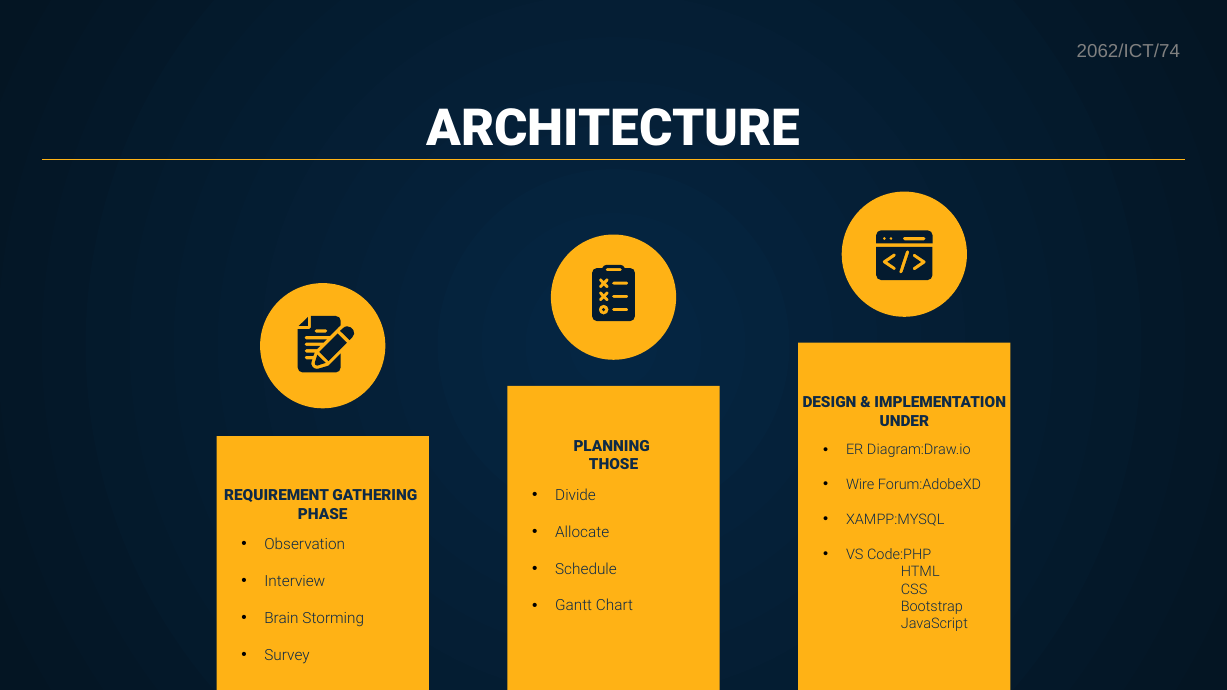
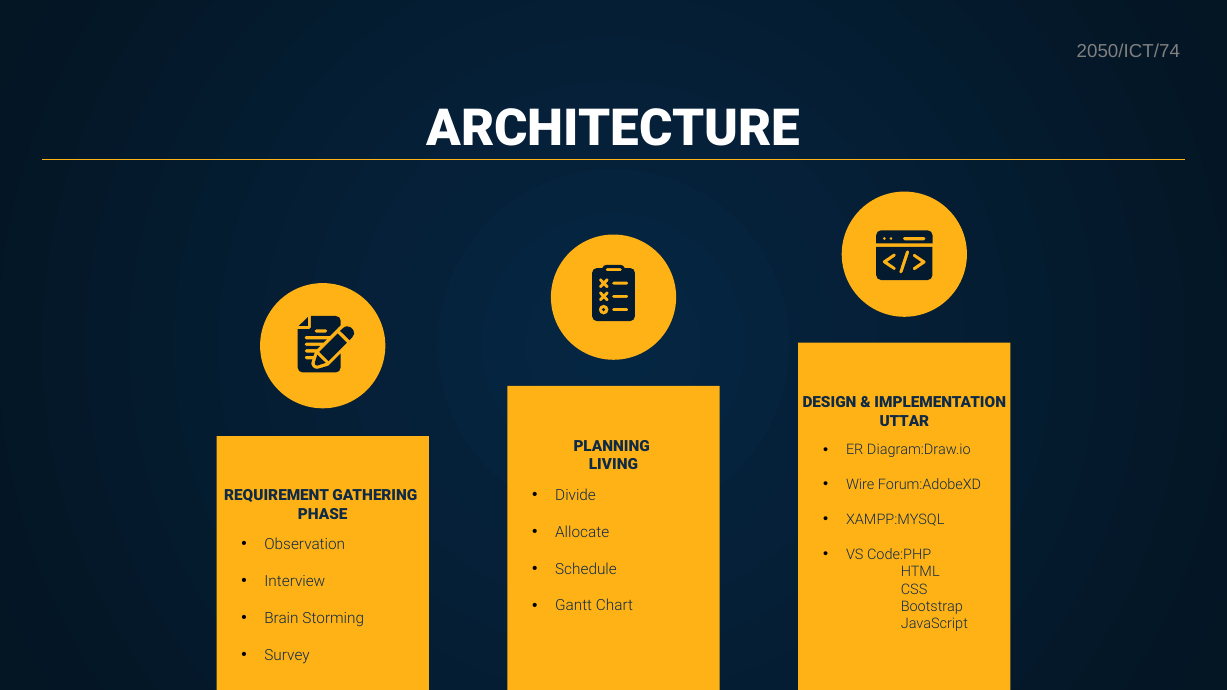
2062/ICT/74: 2062/ICT/74 -> 2050/ICT/74
UNDER: UNDER -> UTTAR
THOSE: THOSE -> LIVING
